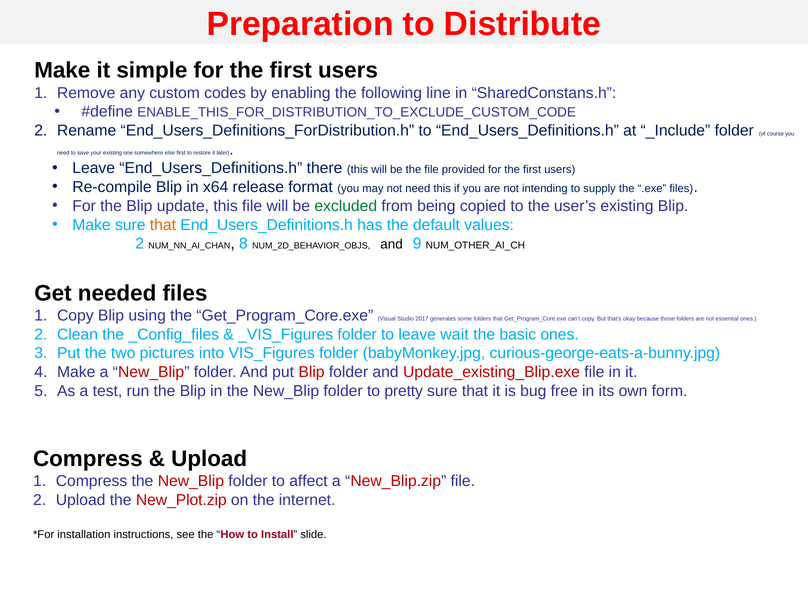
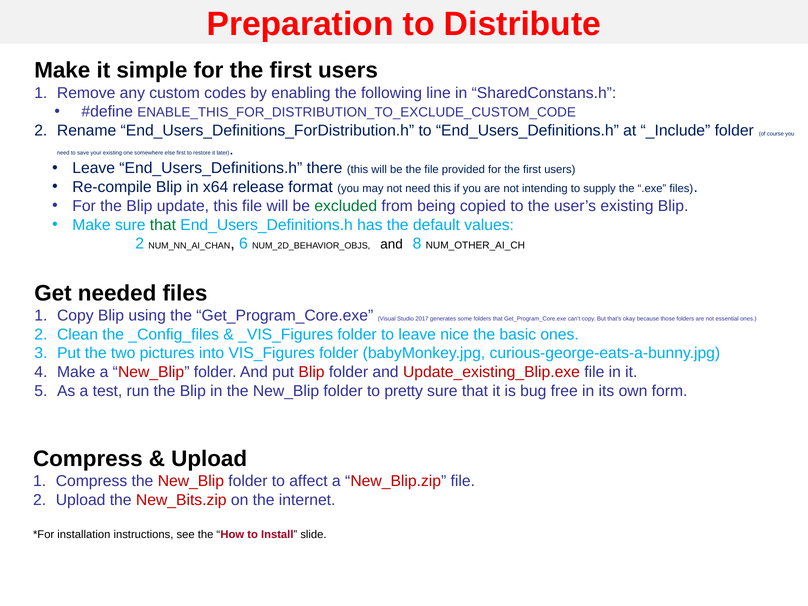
that at (163, 225) colour: orange -> green
8: 8 -> 6
9: 9 -> 8
wait: wait -> nice
New_Plot.zip: New_Plot.zip -> New_Bits.zip
